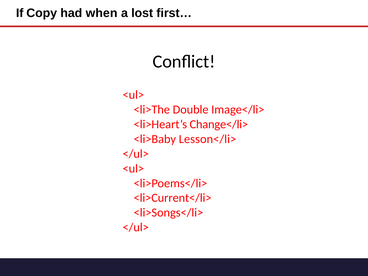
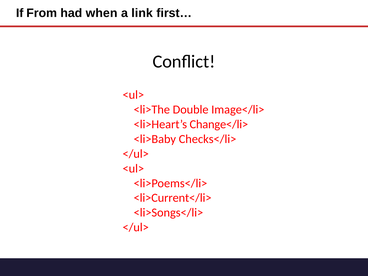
Copy: Copy -> From
lost: lost -> link
Lesson</li>: Lesson</li> -> Checks</li>
